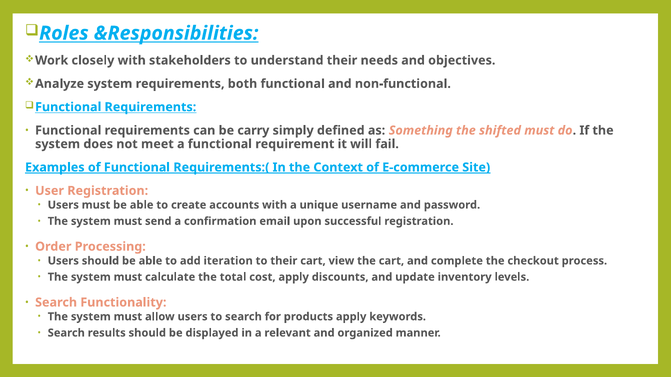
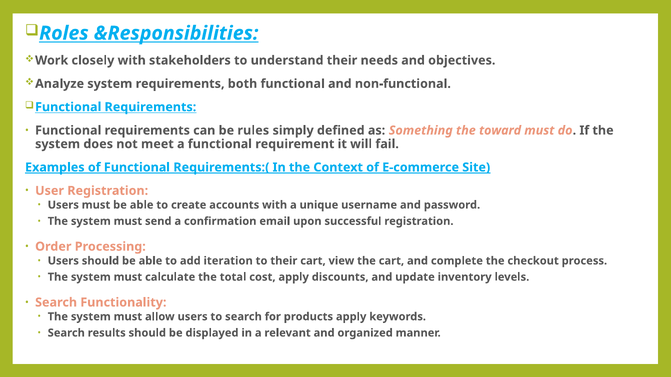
carry: carry -> rules
shifted: shifted -> toward
